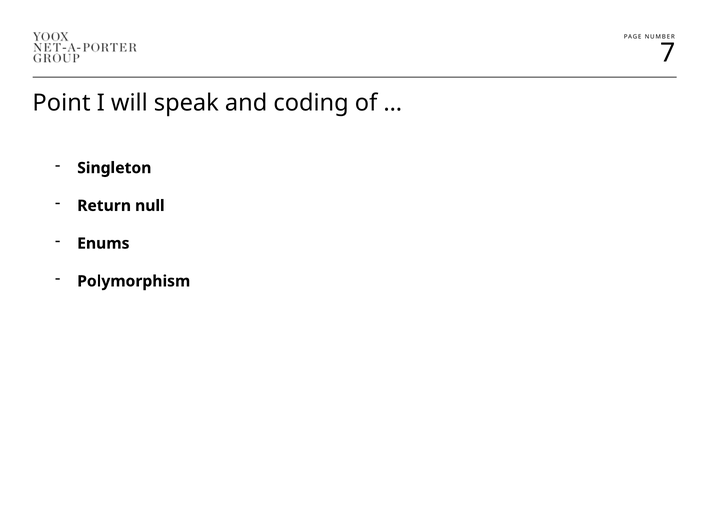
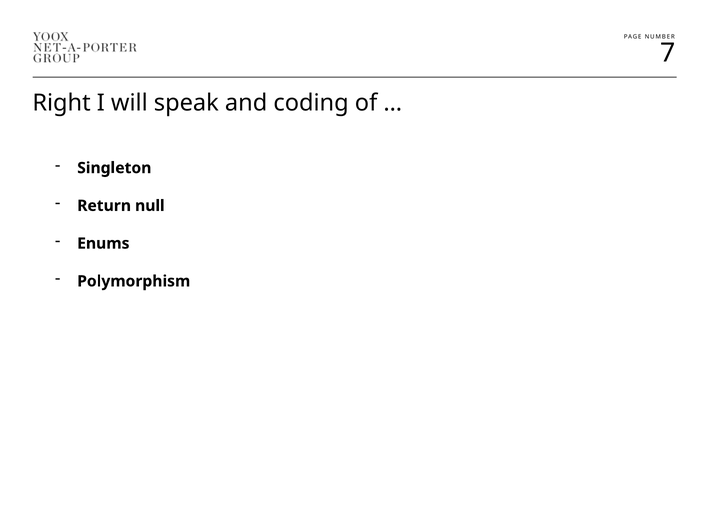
Point: Point -> Right
